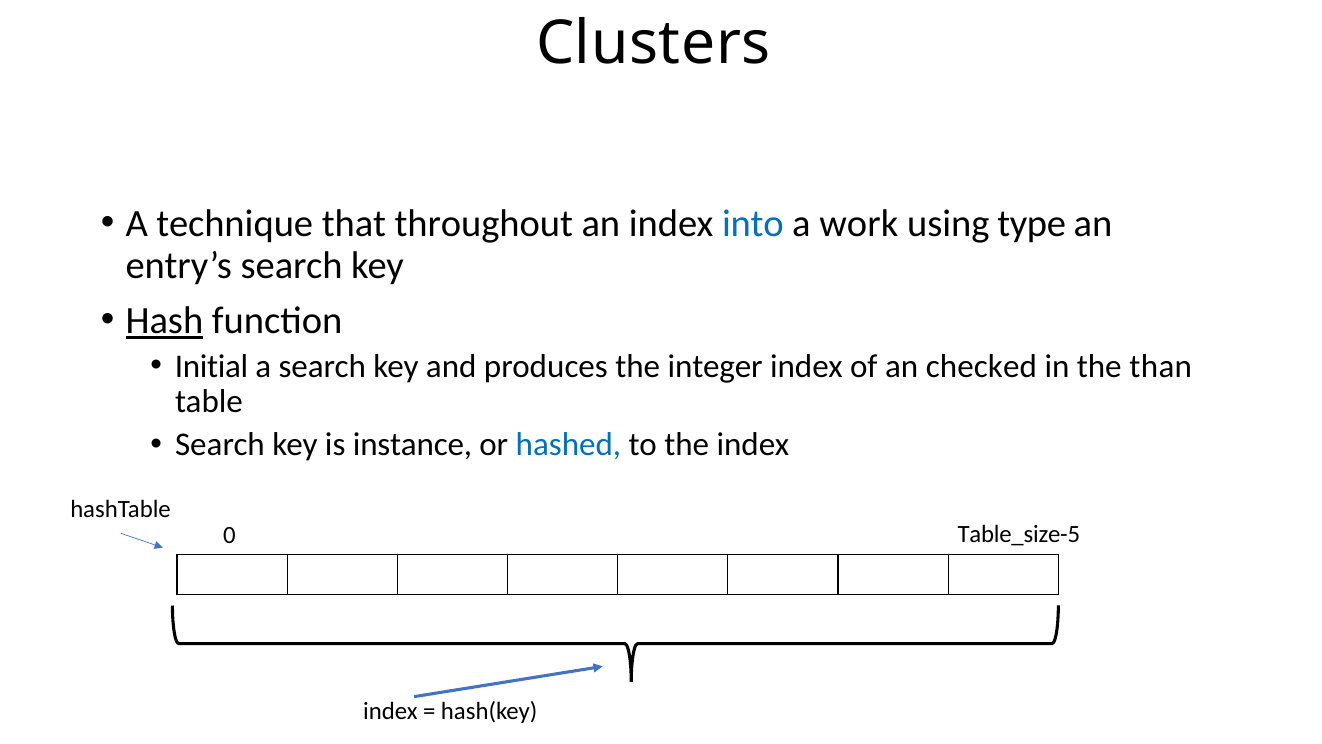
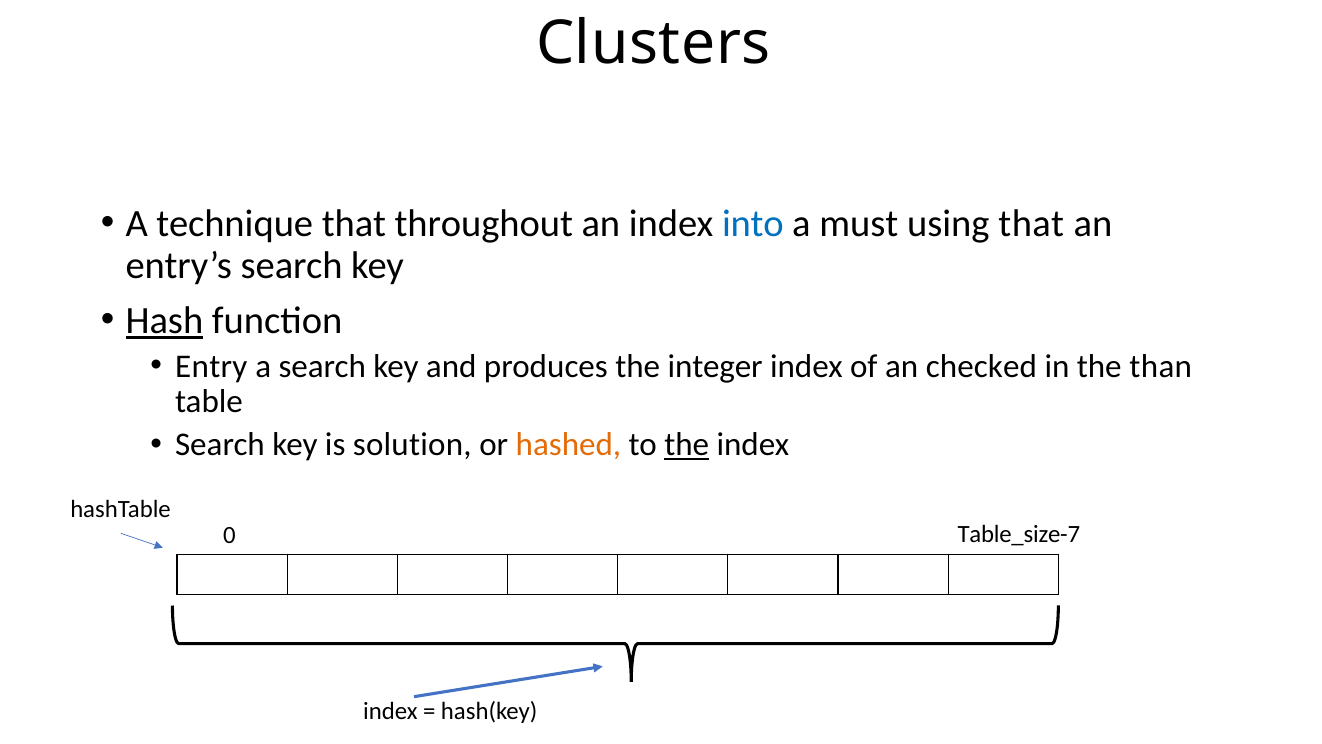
work: work -> must
using type: type -> that
Initial: Initial -> Entry
instance: instance -> solution
hashed colour: blue -> orange
the at (687, 444) underline: none -> present
Table_size-5: Table_size-5 -> Table_size-7
